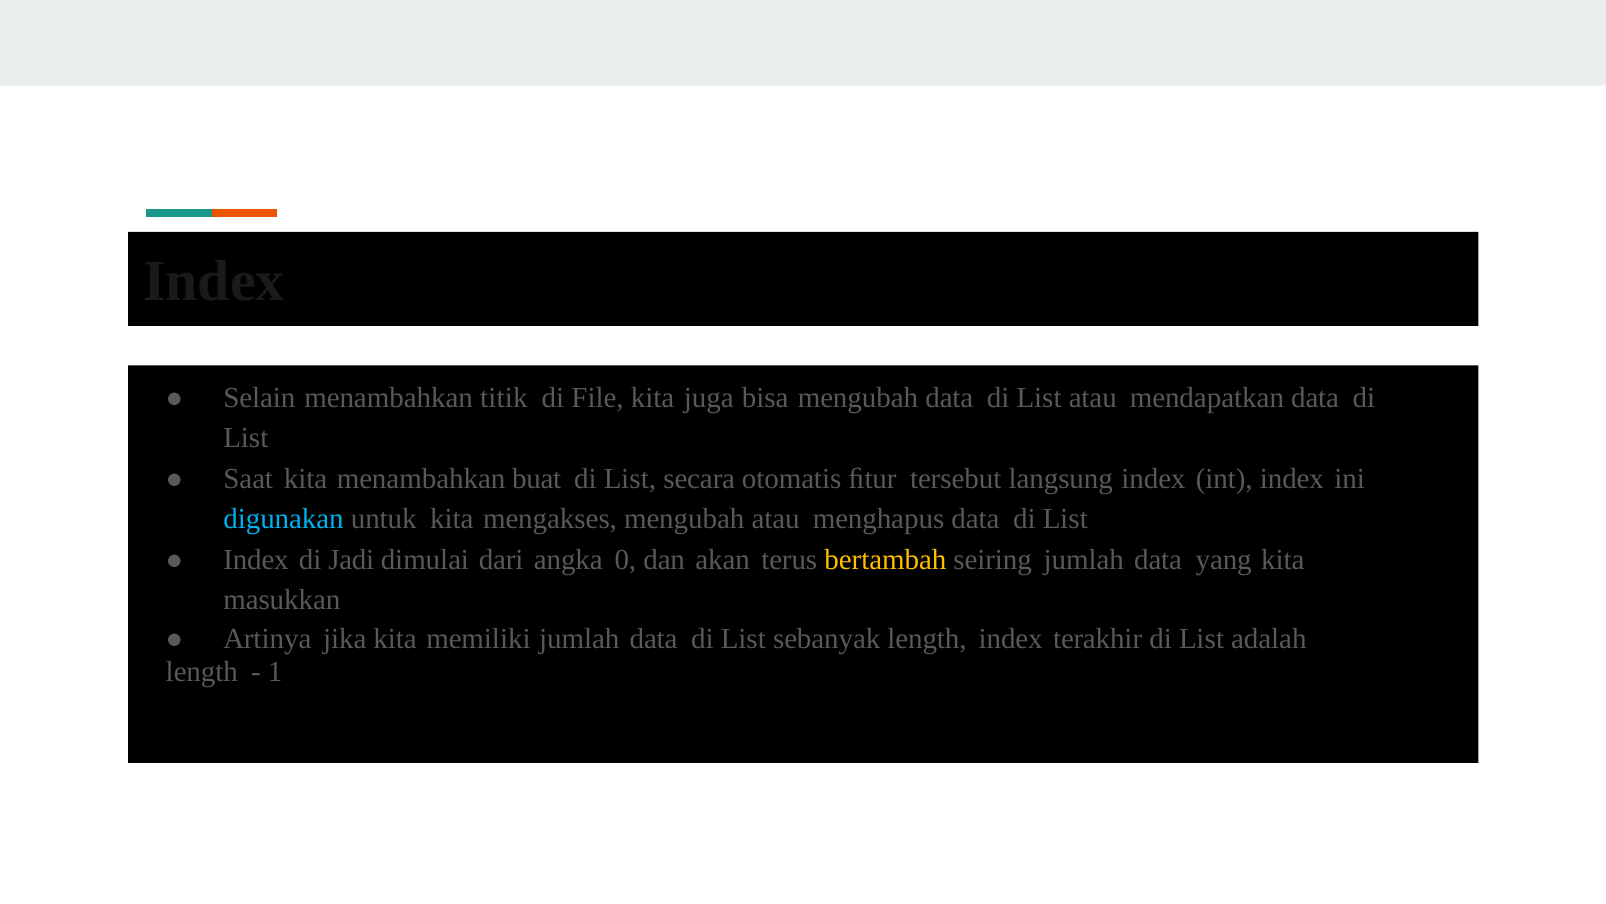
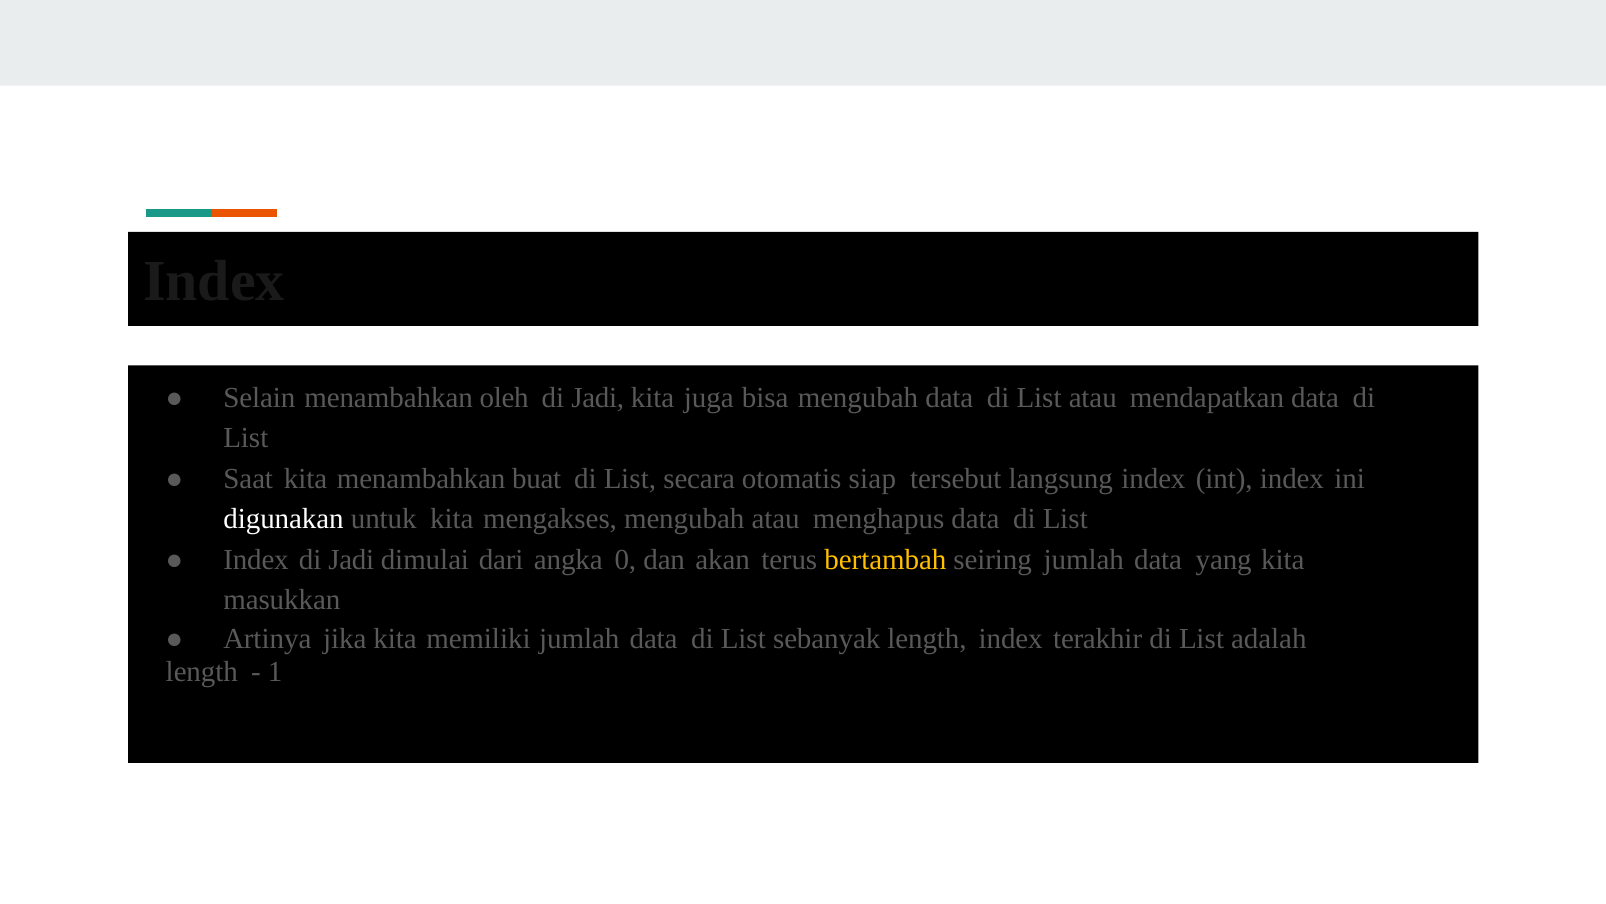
titik: titik -> oleh
File at (598, 398): File -> Jadi
ﬁtur: ﬁtur -> siap
digunakan colour: light blue -> white
